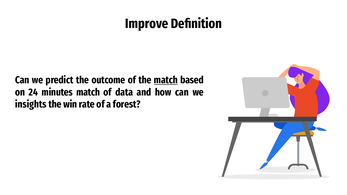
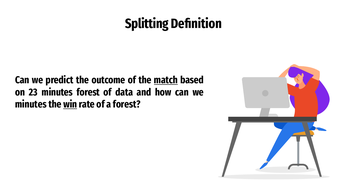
Improve: Improve -> Splitting
24: 24 -> 23
minutes match: match -> forest
insights at (31, 105): insights -> minutes
win underline: none -> present
